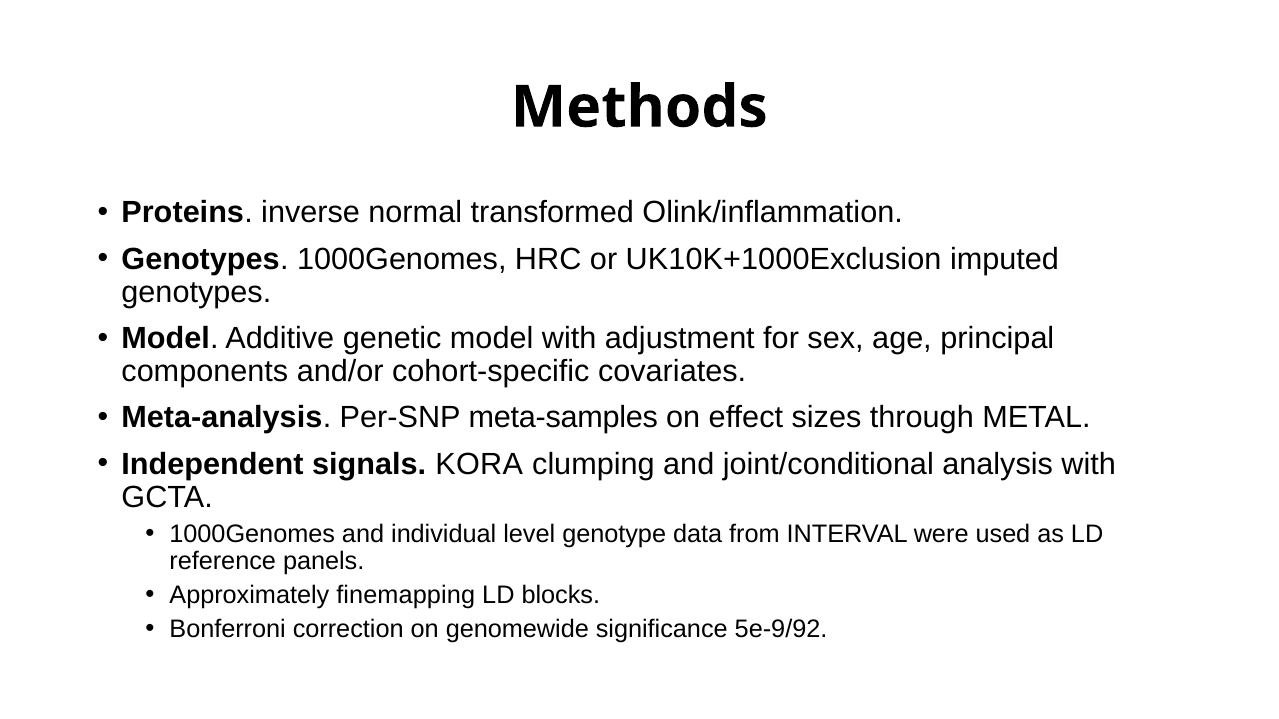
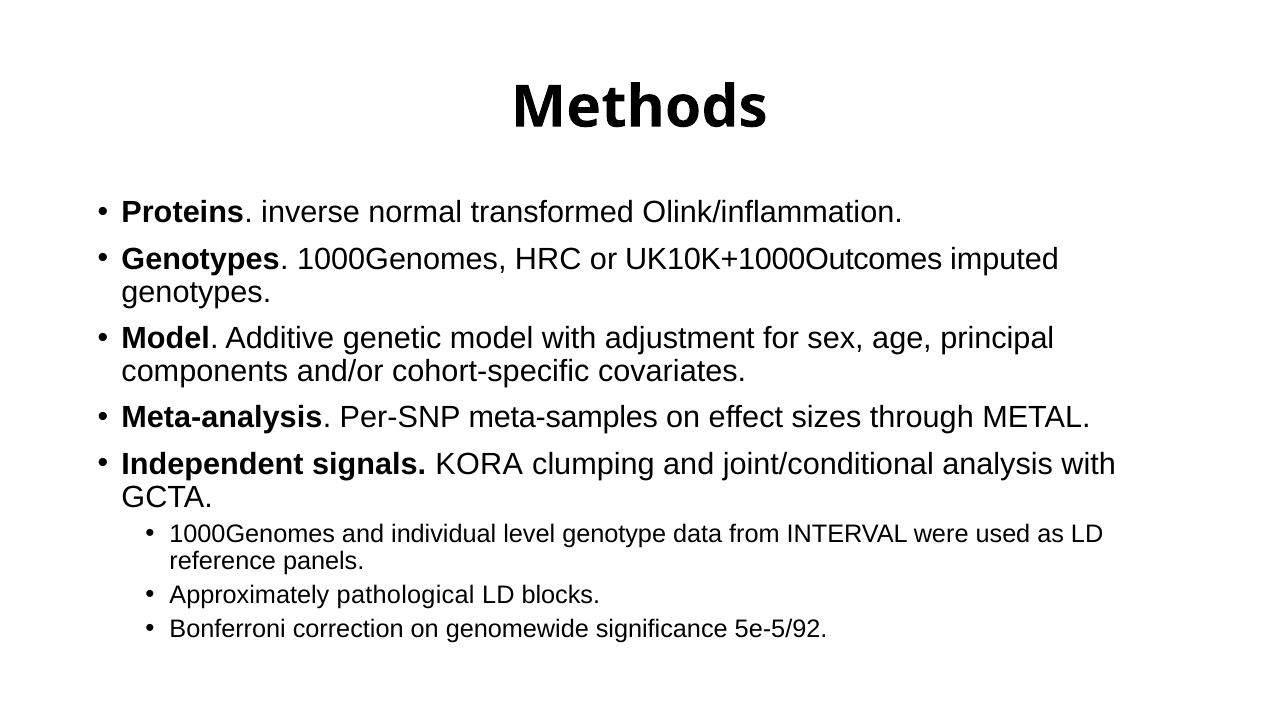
UK10K+1000Exclusion: UK10K+1000Exclusion -> UK10K+1000Outcomes
finemapping: finemapping -> pathological
5e-9/92: 5e-9/92 -> 5e-5/92
